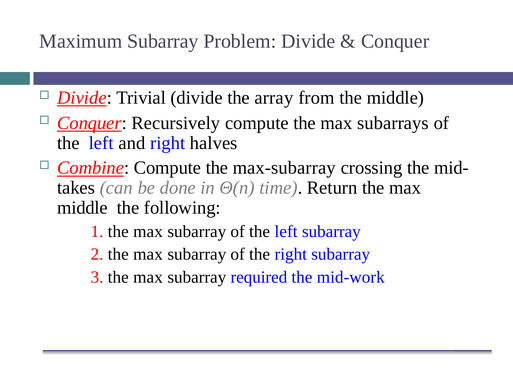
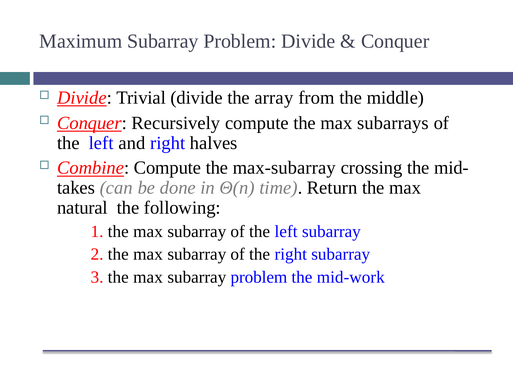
middle at (82, 208): middle -> natural
max subarray required: required -> problem
